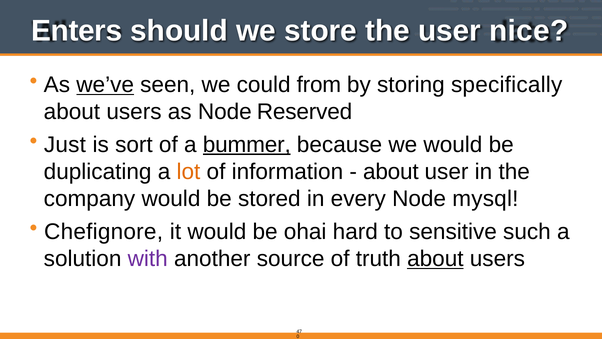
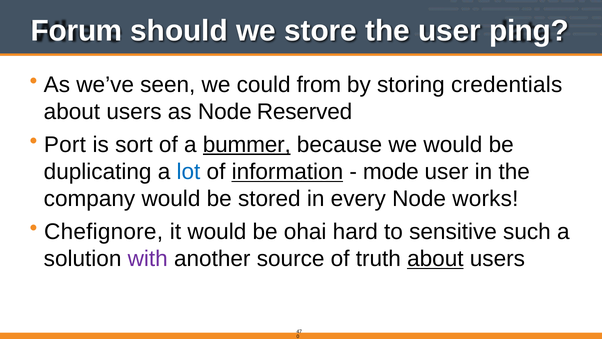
Enters: Enters -> Forum
nice: nice -> ping
we’ve underline: present -> none
specifically: specifically -> credentials
Just: Just -> Port
lot colour: orange -> blue
information underline: none -> present
about at (391, 172): about -> mode
mysql: mysql -> works
